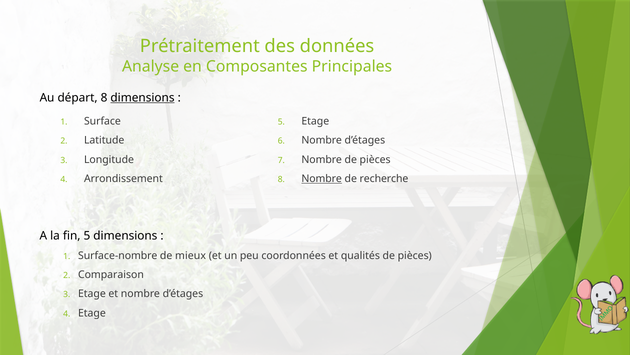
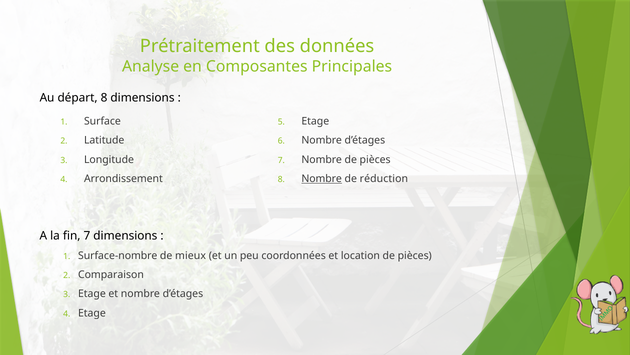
dimensions at (143, 98) underline: present -> none
recherche: recherche -> réduction
fin 5: 5 -> 7
qualités: qualités -> location
